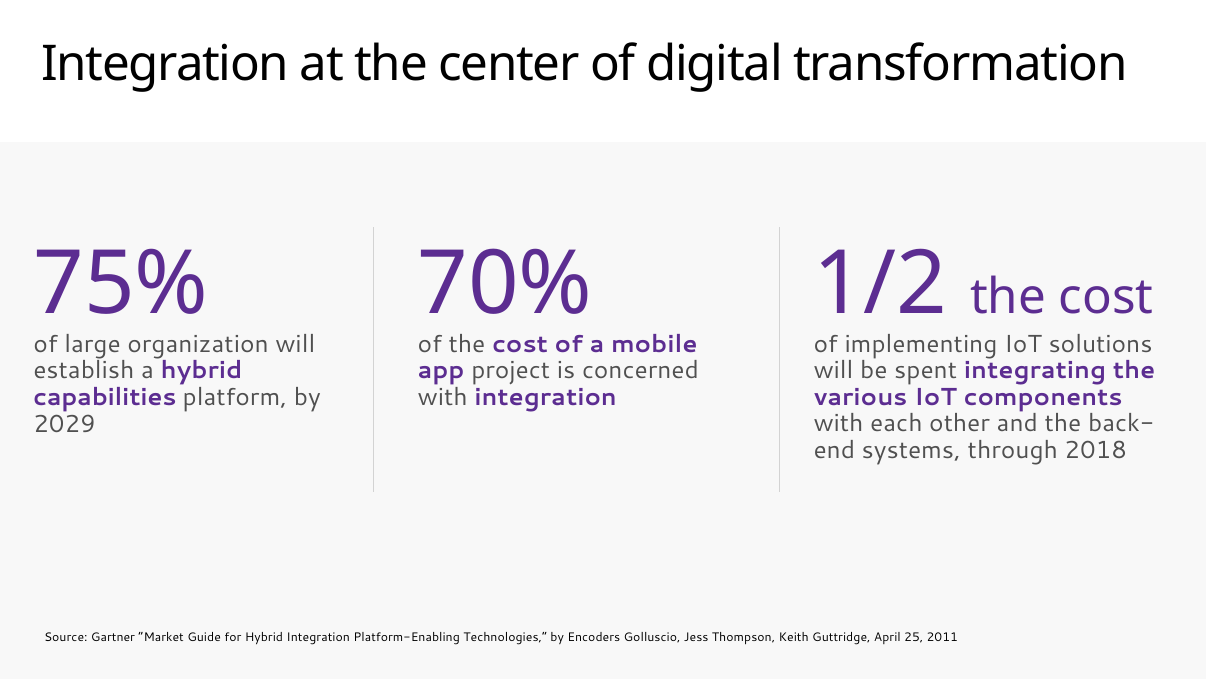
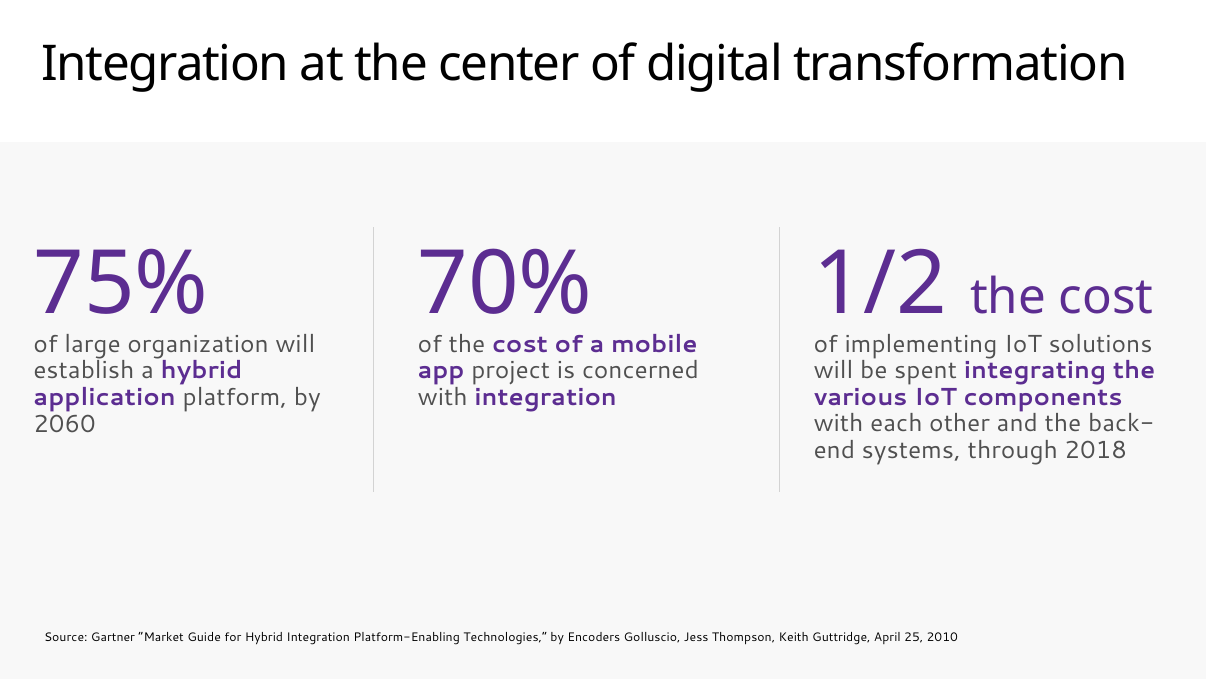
capabilities: capabilities -> application
2029: 2029 -> 2060
2011: 2011 -> 2010
